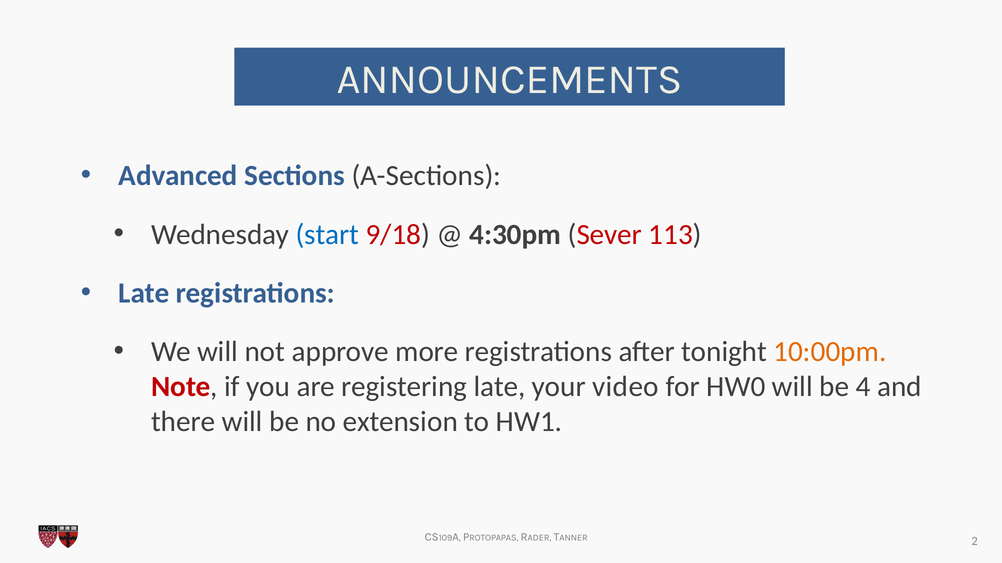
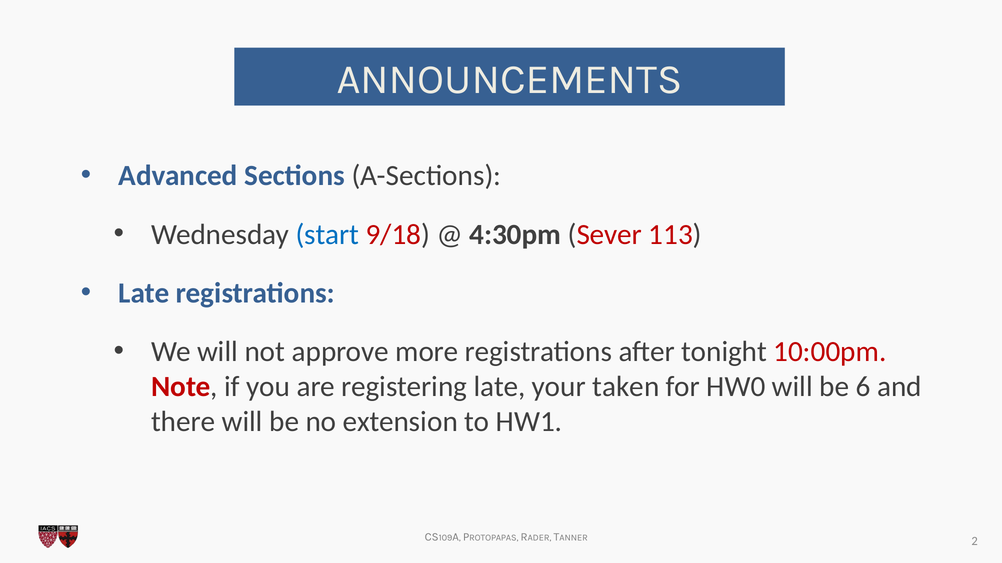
10:00pm colour: orange -> red
video: video -> taken
4: 4 -> 6
